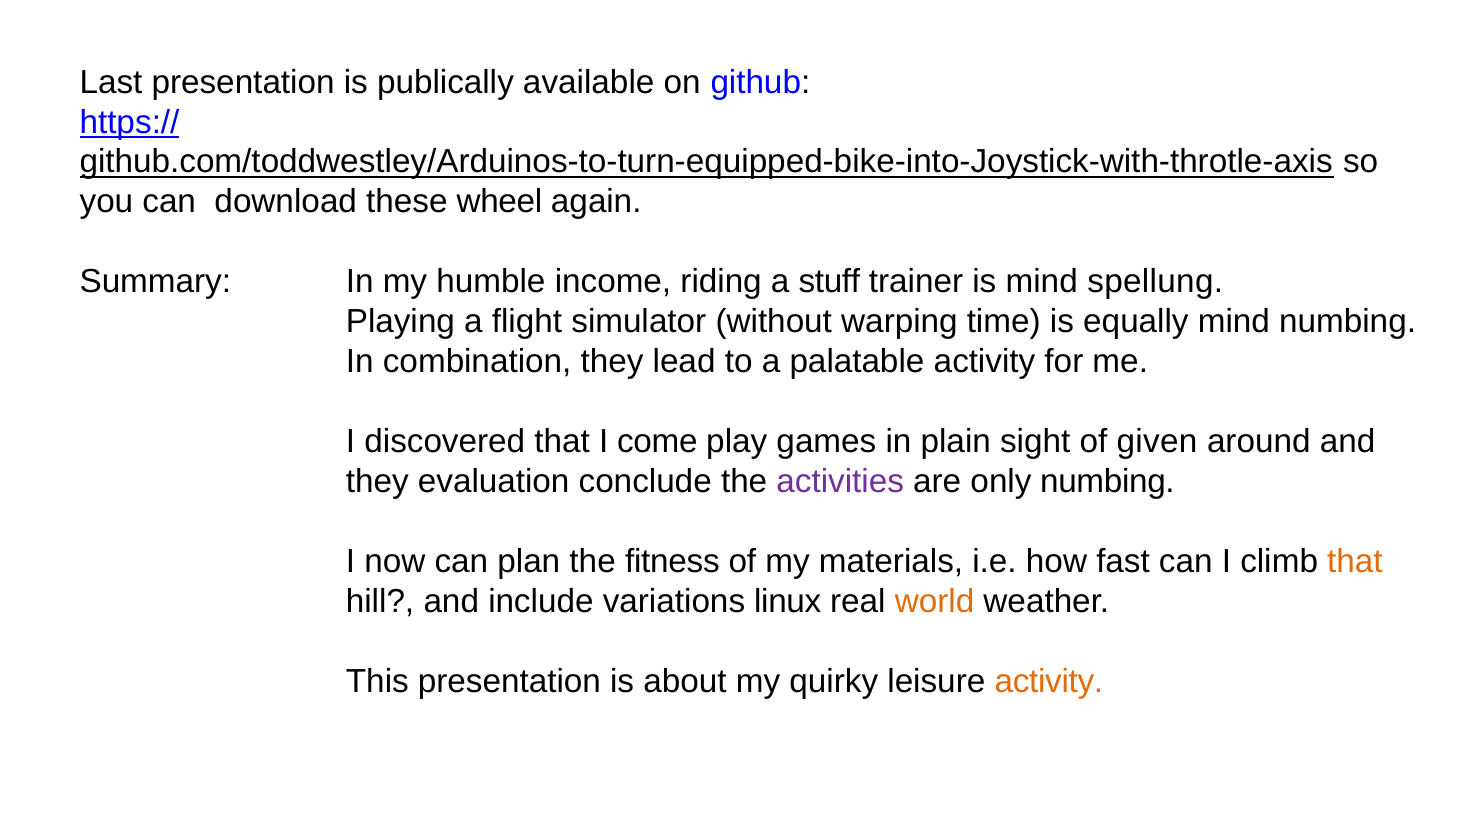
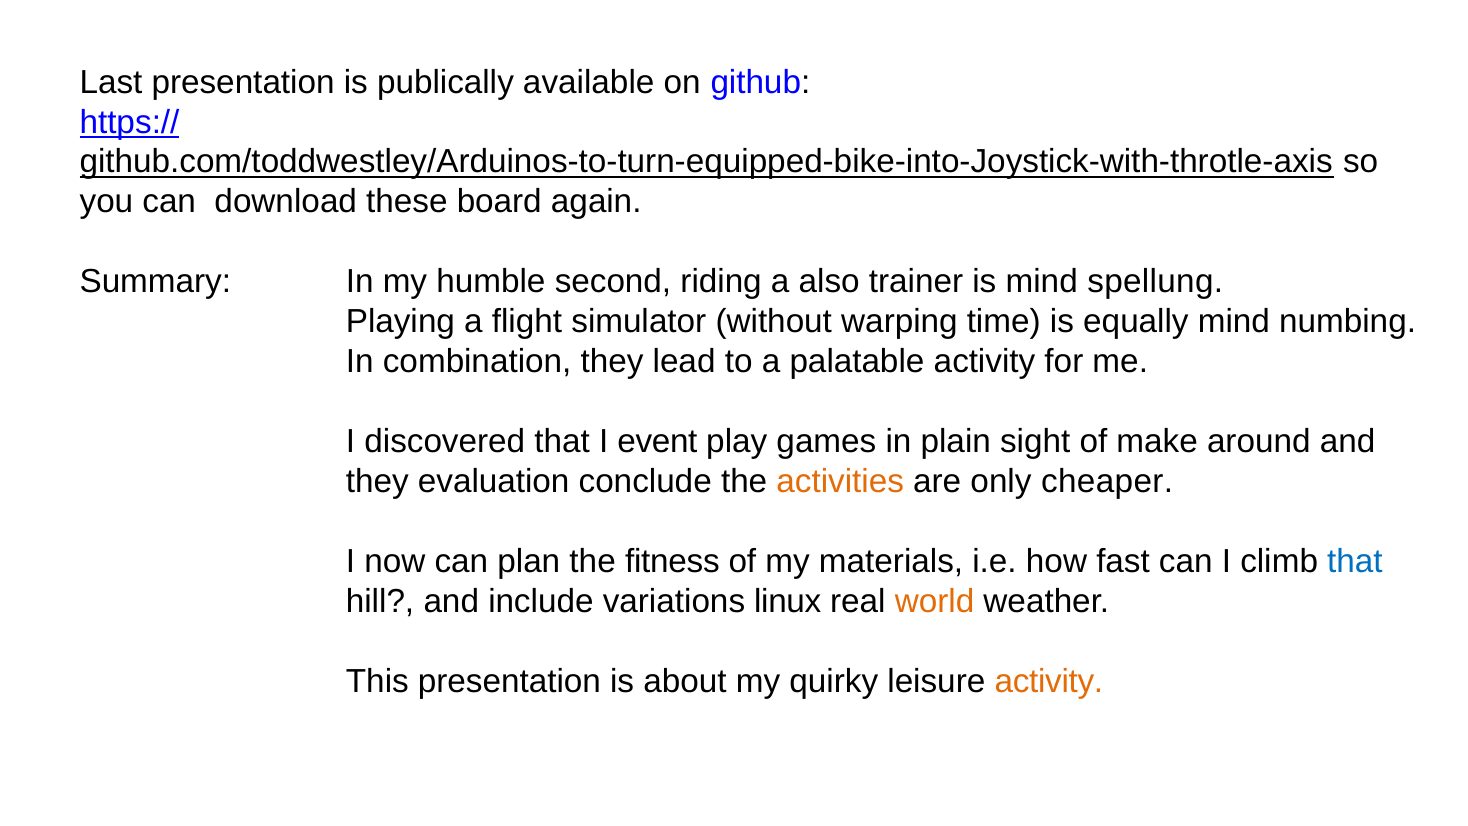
wheel: wheel -> board
income: income -> second
stuff: stuff -> also
come: come -> event
given: given -> make
activities colour: purple -> orange
only numbing: numbing -> cheaper
that at (1355, 561) colour: orange -> blue
